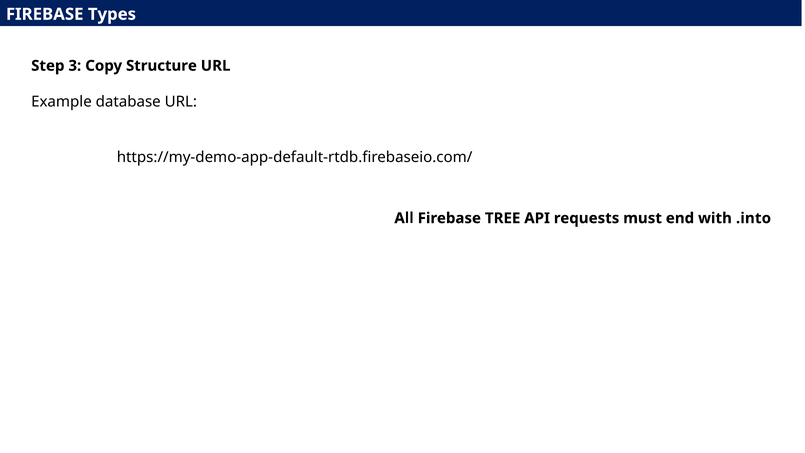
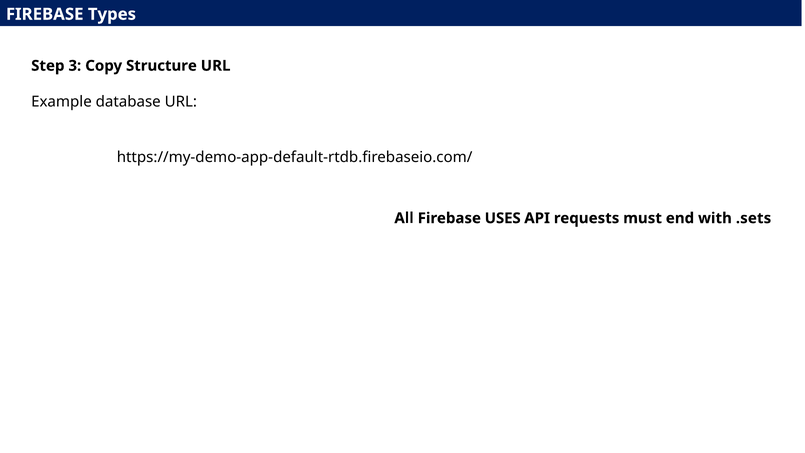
TREE: TREE -> USES
.into: .into -> .sets
